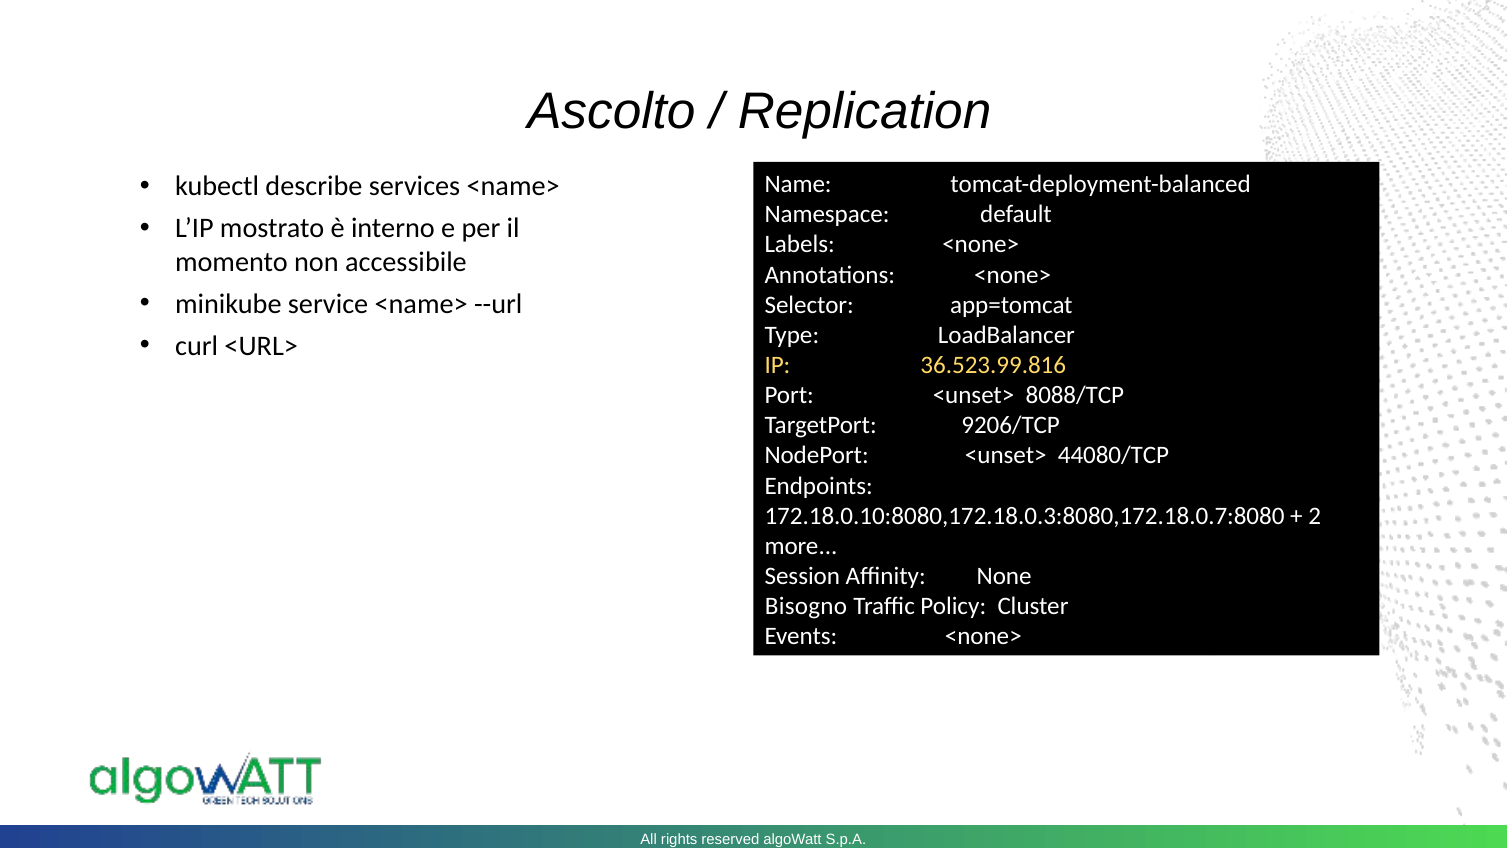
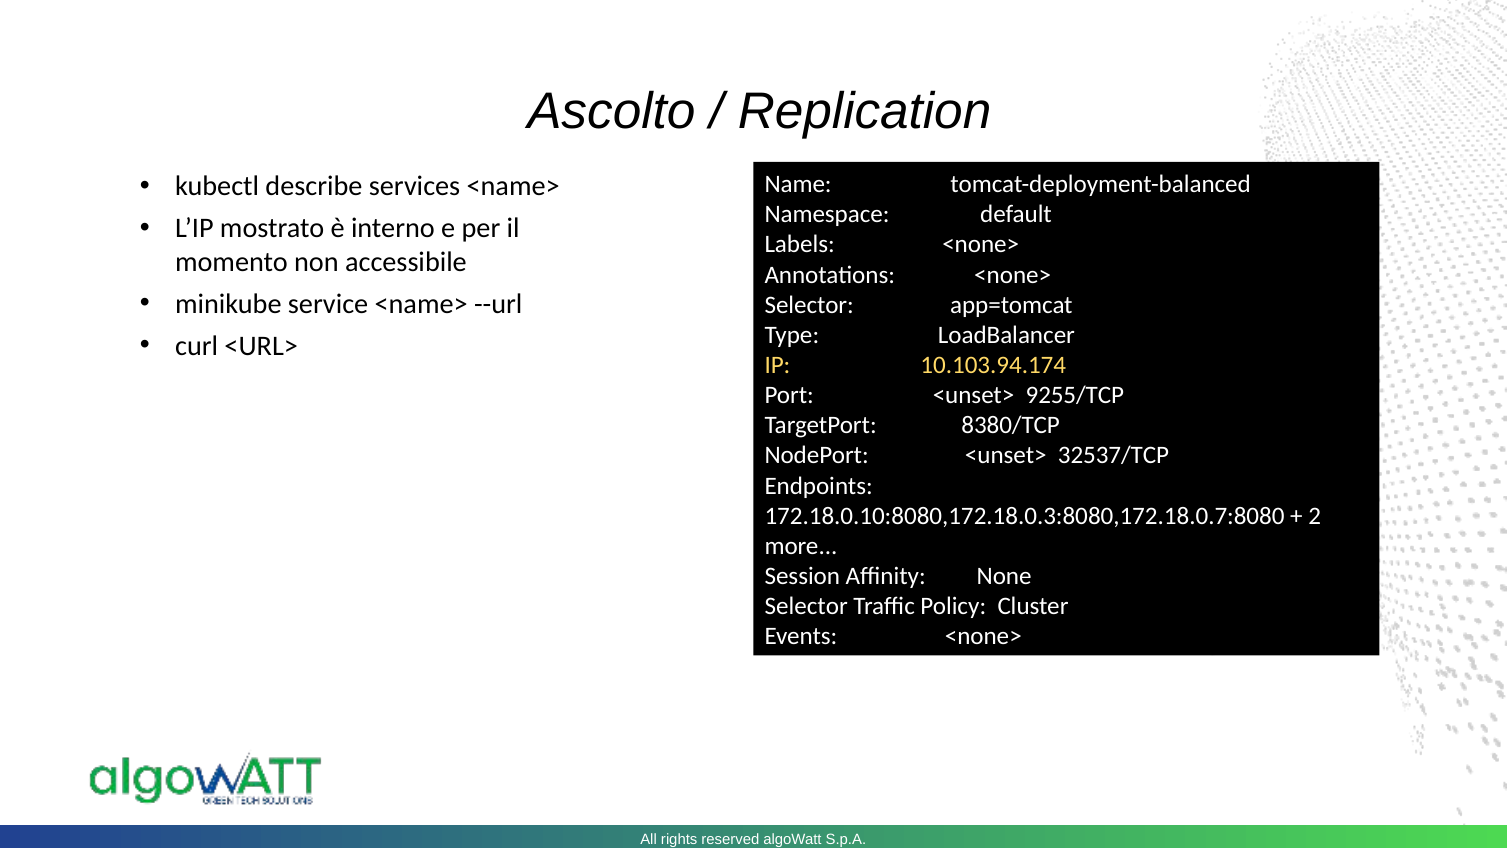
36.523.99.816: 36.523.99.816 -> 10.103.94.174
8088/TCP: 8088/TCP -> 9255/TCP
9206/TCP: 9206/TCP -> 8380/TCP
44080/TCP: 44080/TCP -> 32537/TCP
Bisogno at (806, 606): Bisogno -> Selector
